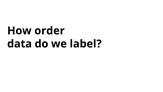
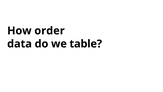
label: label -> table
